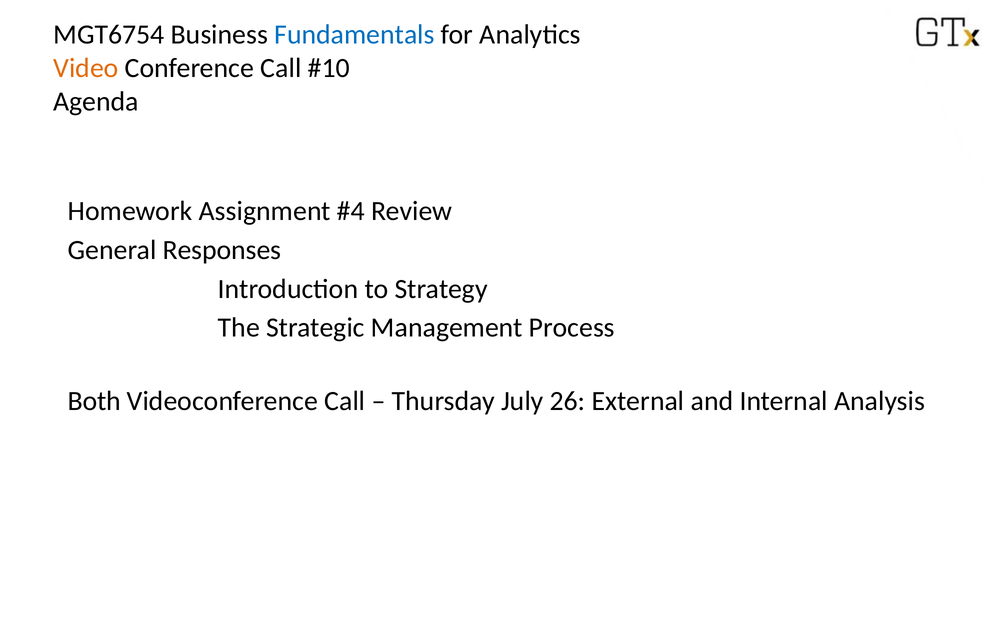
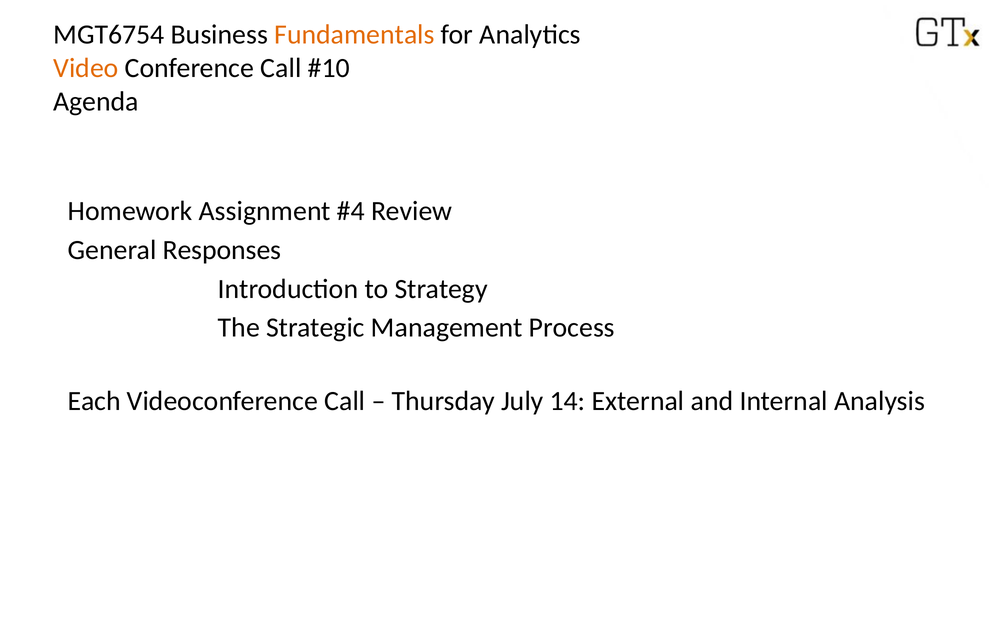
Fundamentals colour: blue -> orange
Both: Both -> Each
26: 26 -> 14
